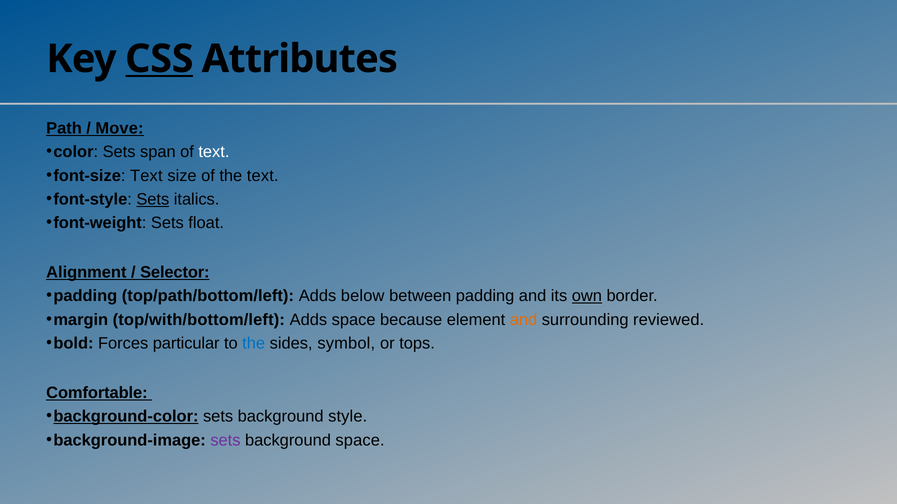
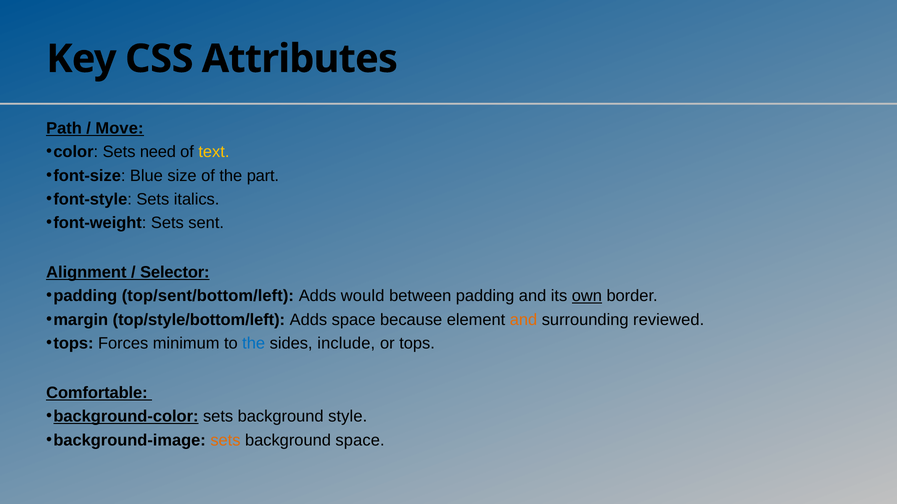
CSS underline: present -> none
span: span -> need
text at (214, 152) colour: white -> yellow
font-size Text: Text -> Blue
the text: text -> part
Sets at (153, 200) underline: present -> none
float: float -> sent
top/path/bottom/left: top/path/bottom/left -> top/sent/bottom/left
below: below -> would
top/with/bottom/left: top/with/bottom/left -> top/style/bottom/left
bold at (73, 344): bold -> tops
particular: particular -> minimum
symbol: symbol -> include
sets at (225, 441) colour: purple -> orange
